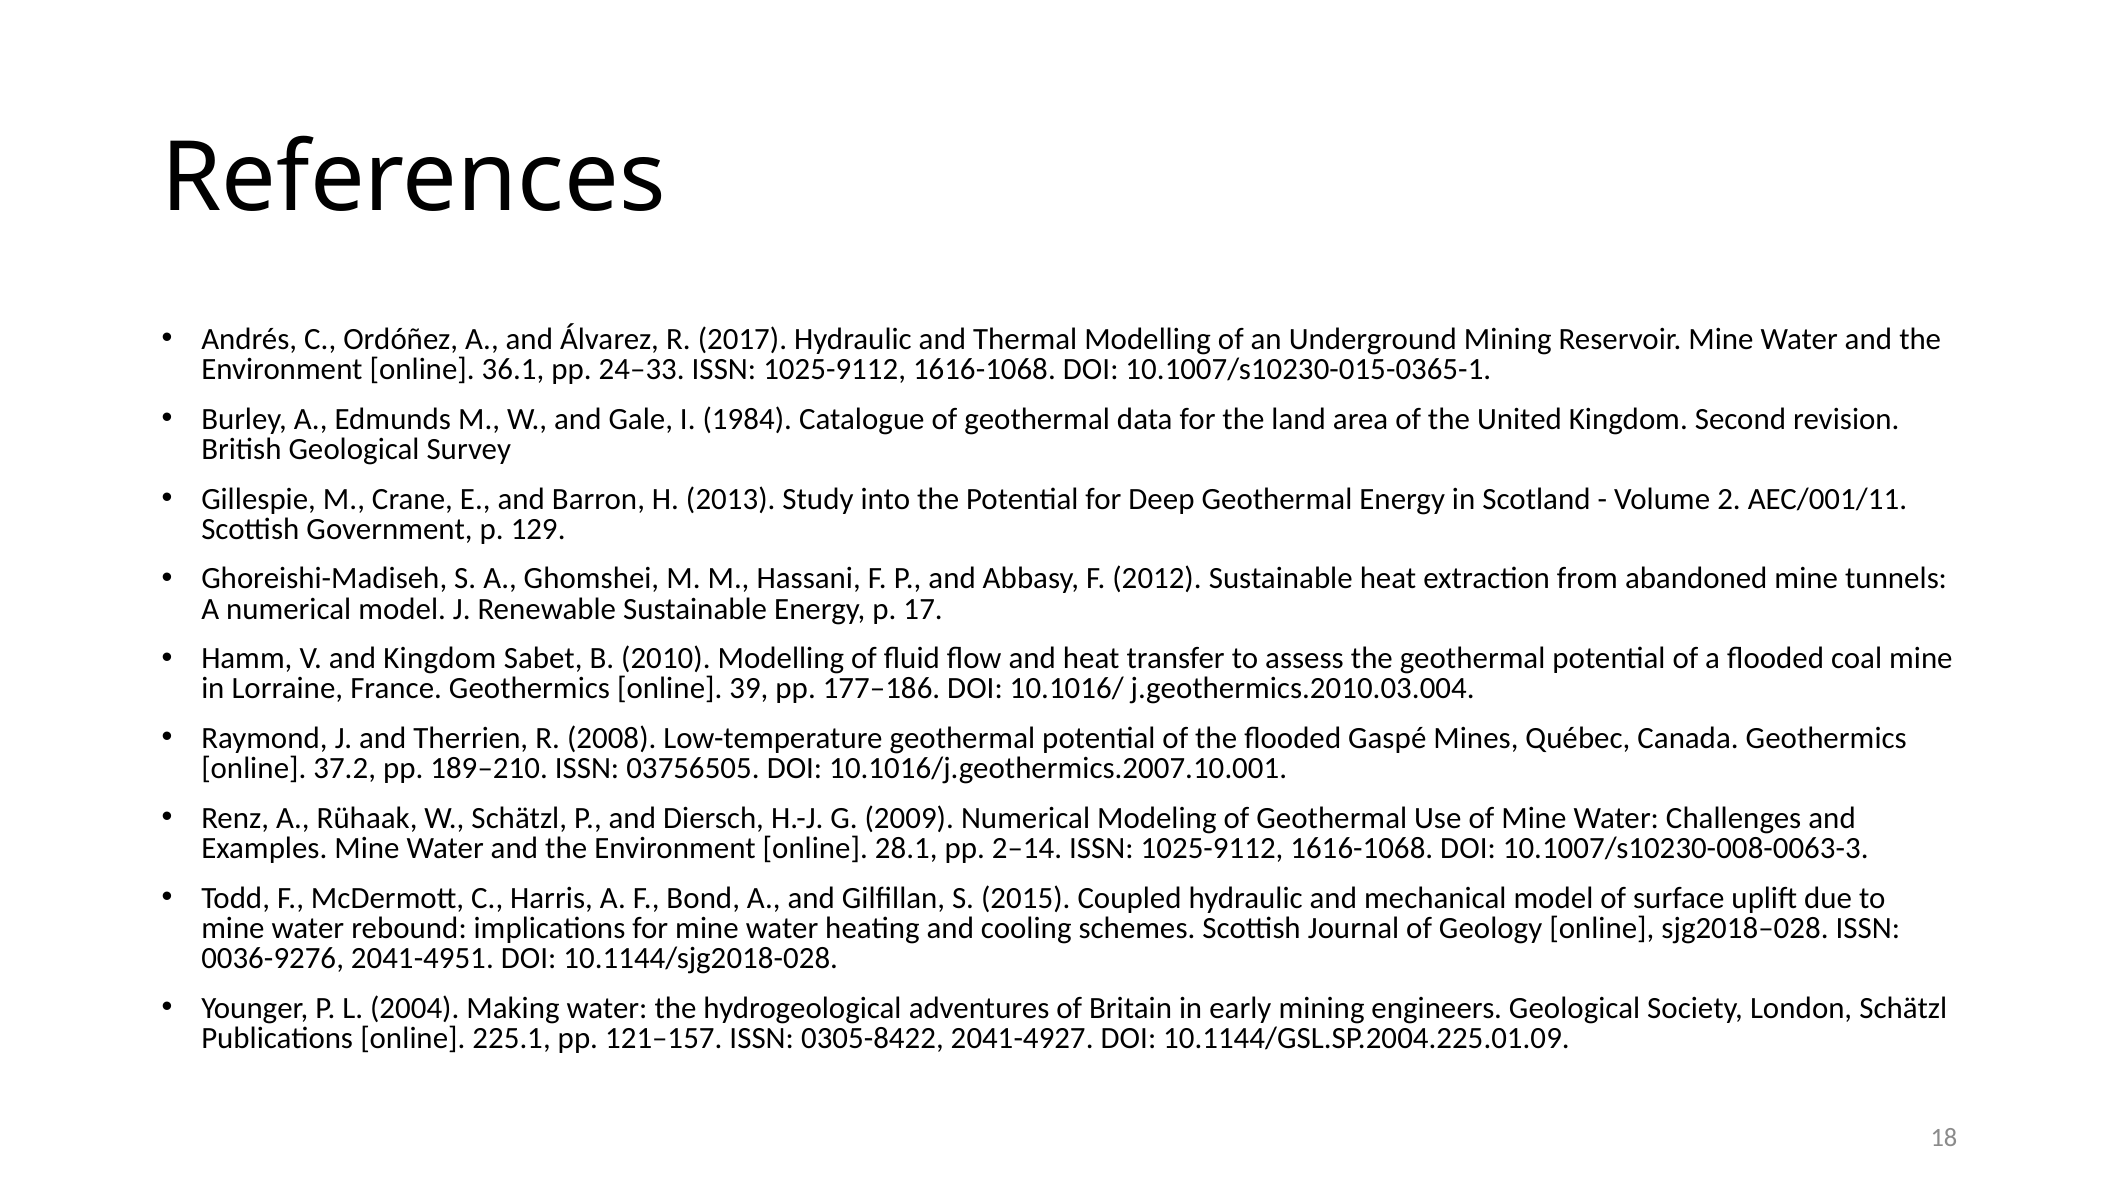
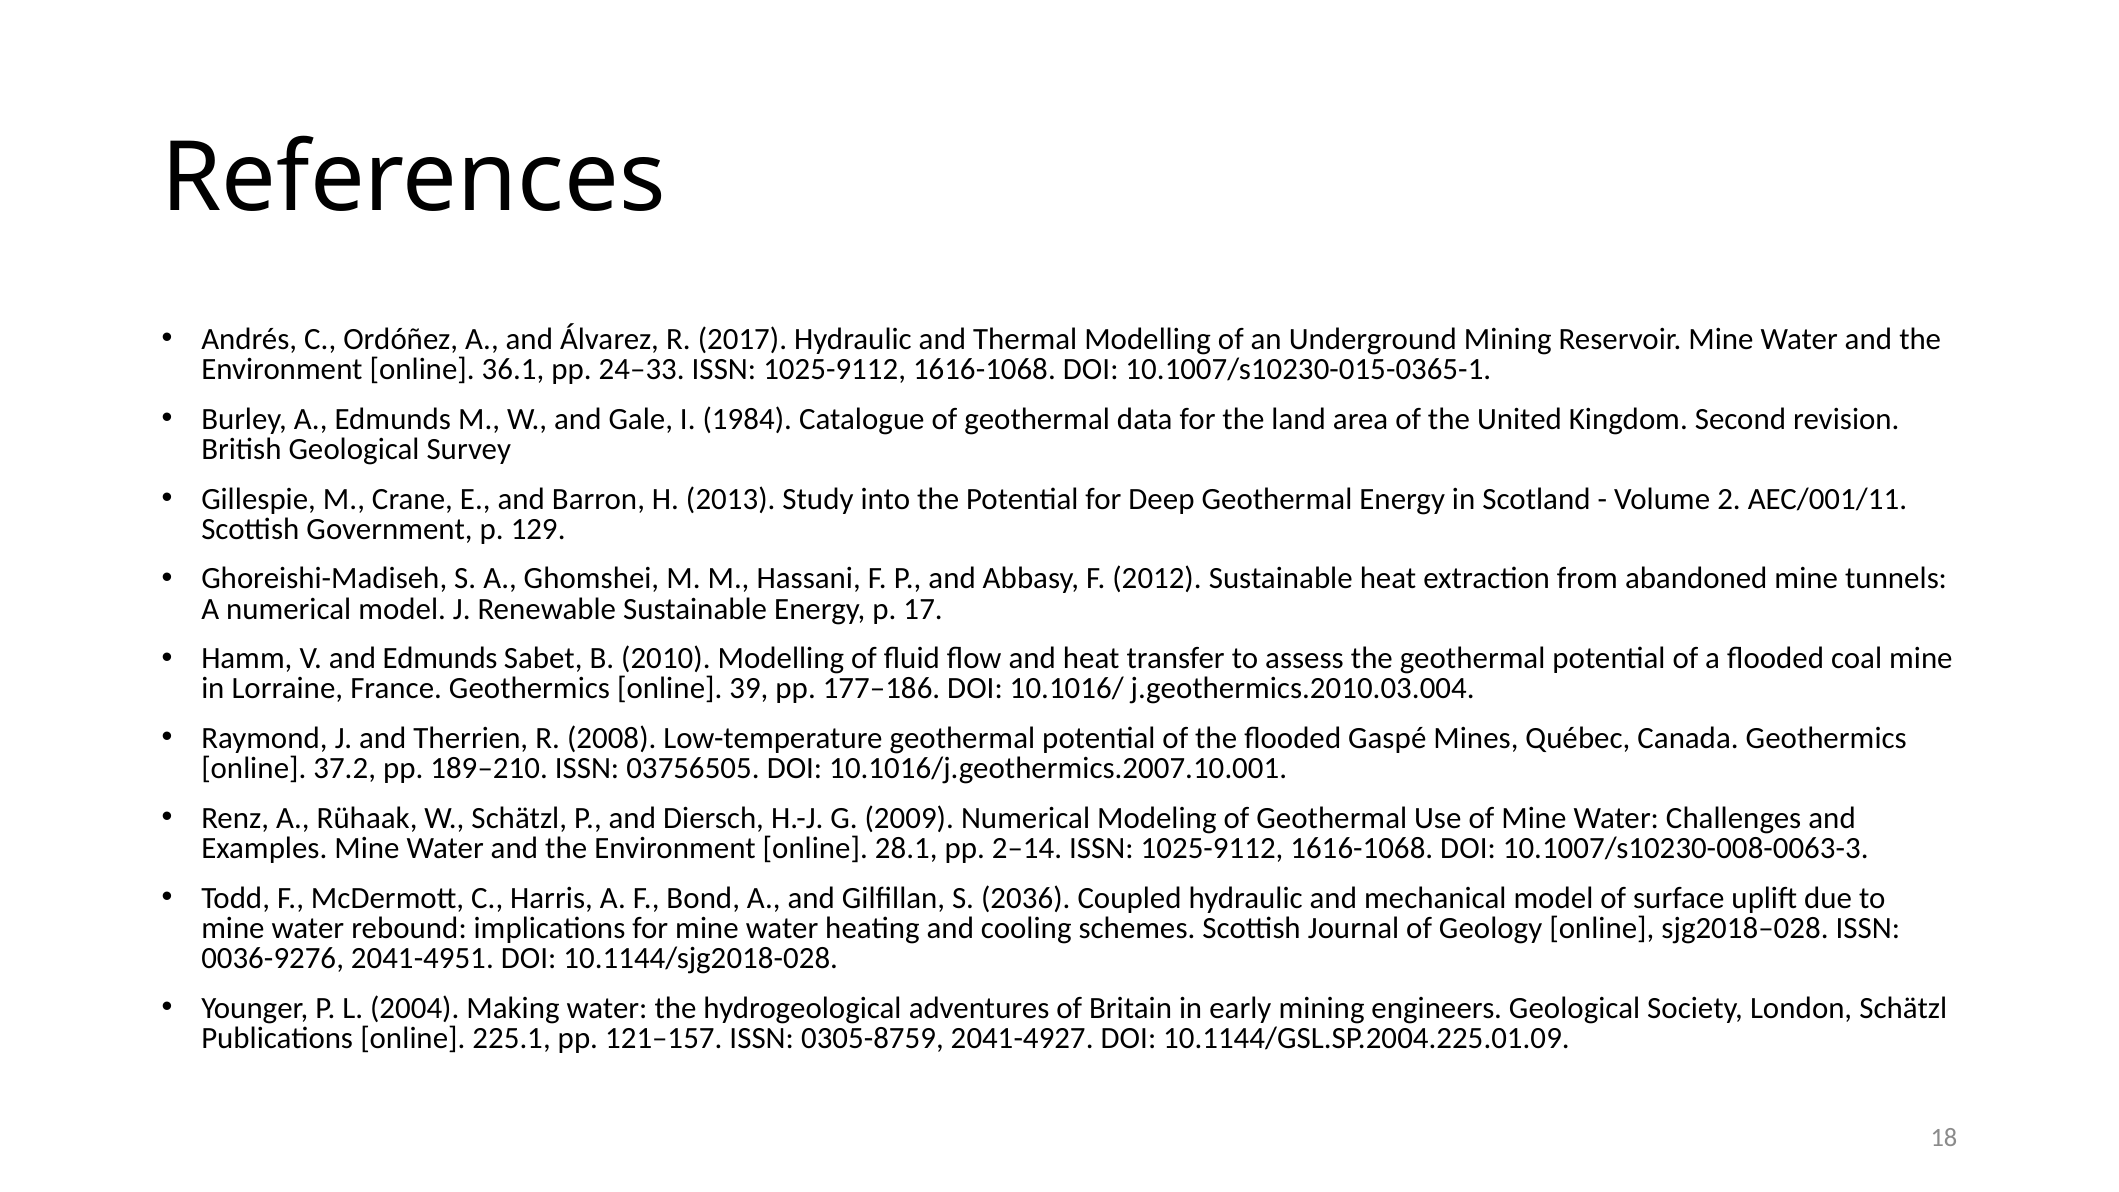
and Kingdom: Kingdom -> Edmunds
2015: 2015 -> 2036
0305-8422: 0305-8422 -> 0305-8759
